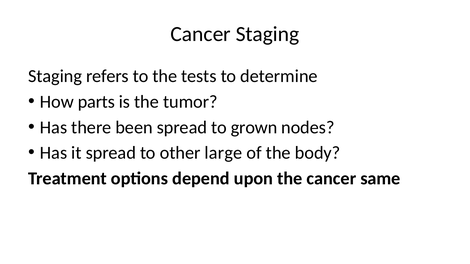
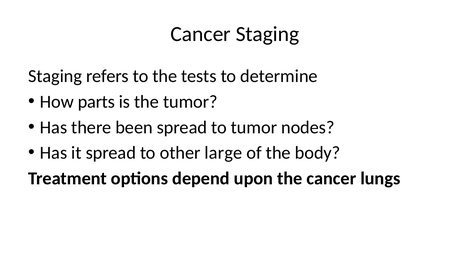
to grown: grown -> tumor
same: same -> lungs
